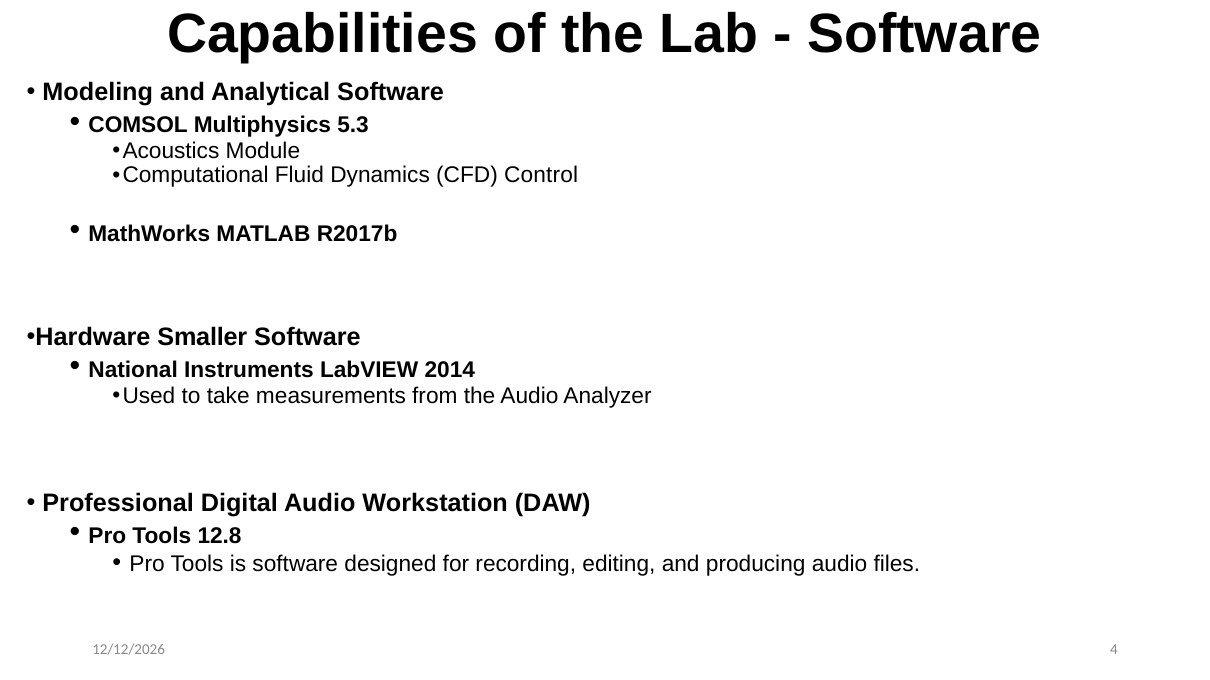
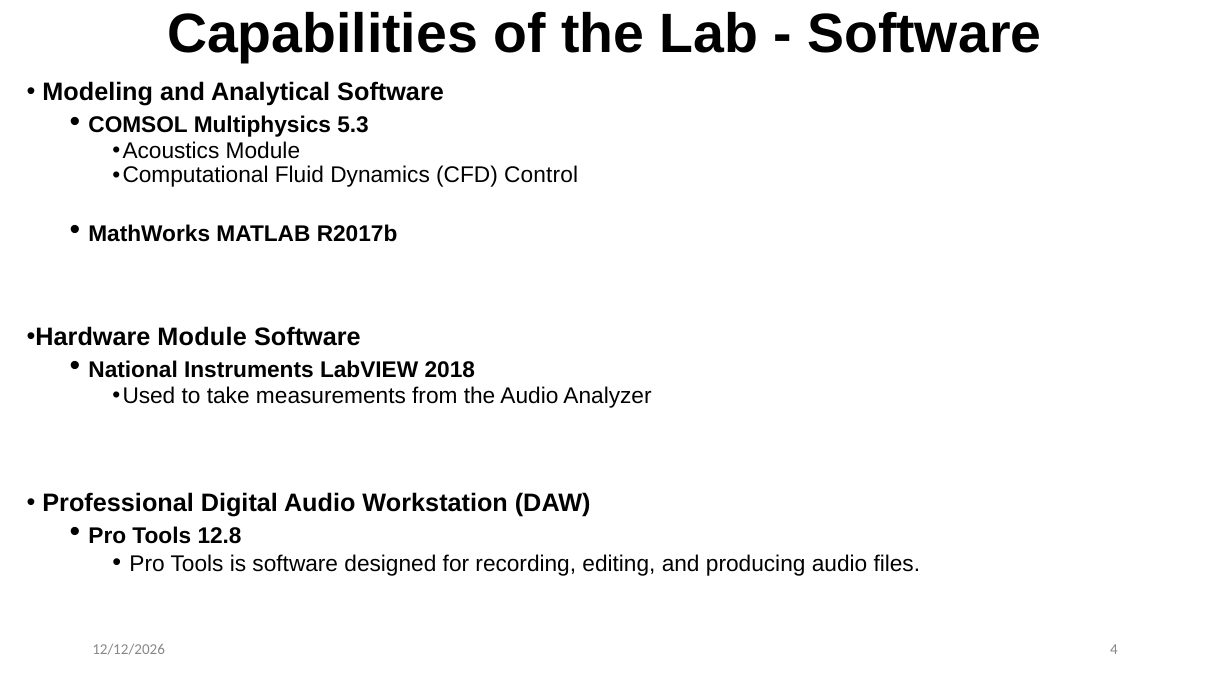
Hardware Smaller: Smaller -> Module
2014: 2014 -> 2018
